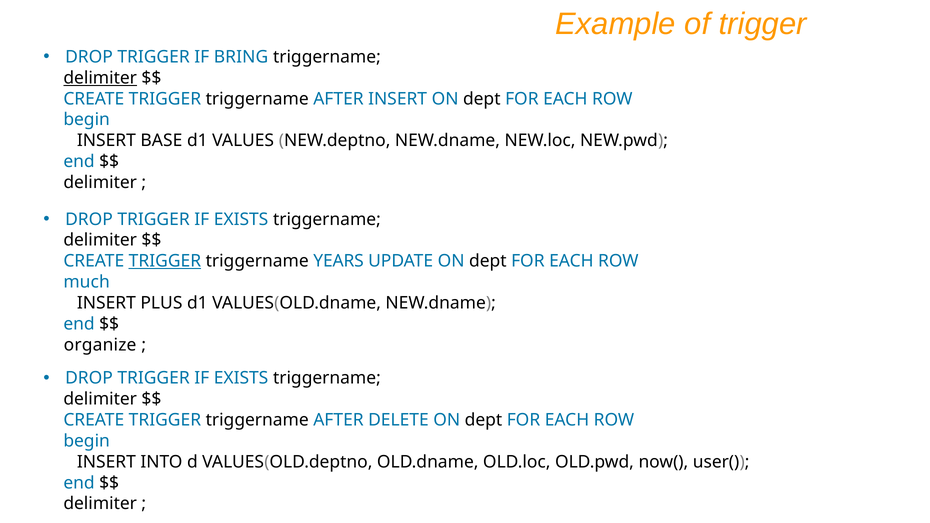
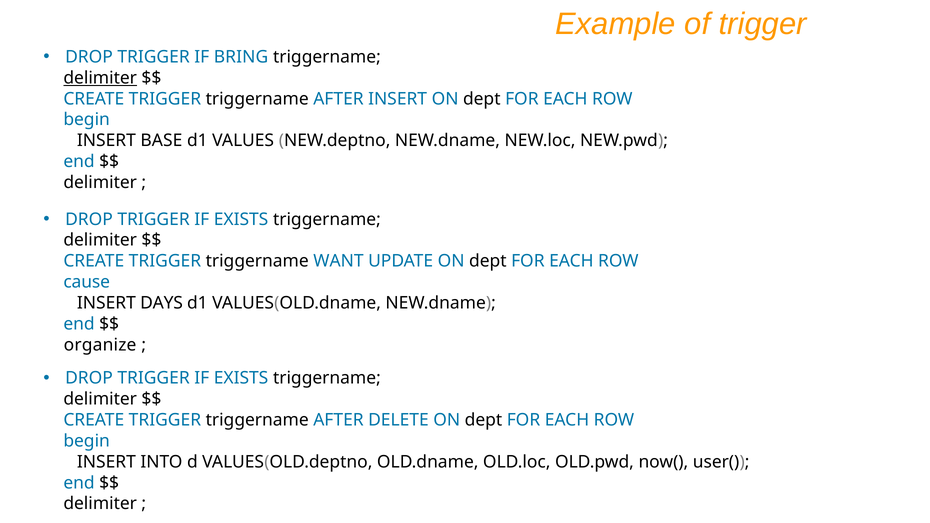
TRIGGER at (165, 261) underline: present -> none
YEARS: YEARS -> WANT
much: much -> cause
PLUS: PLUS -> DAYS
